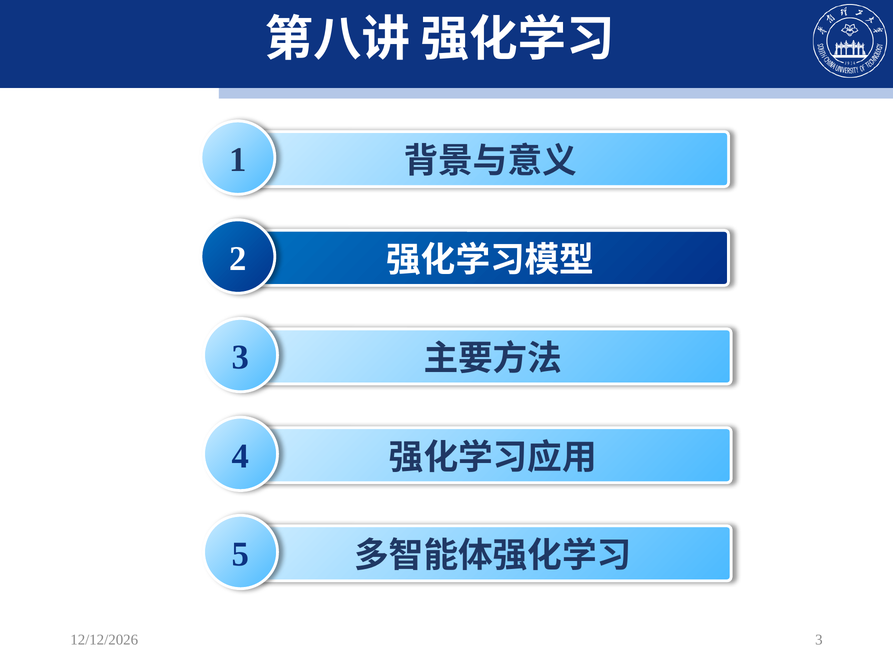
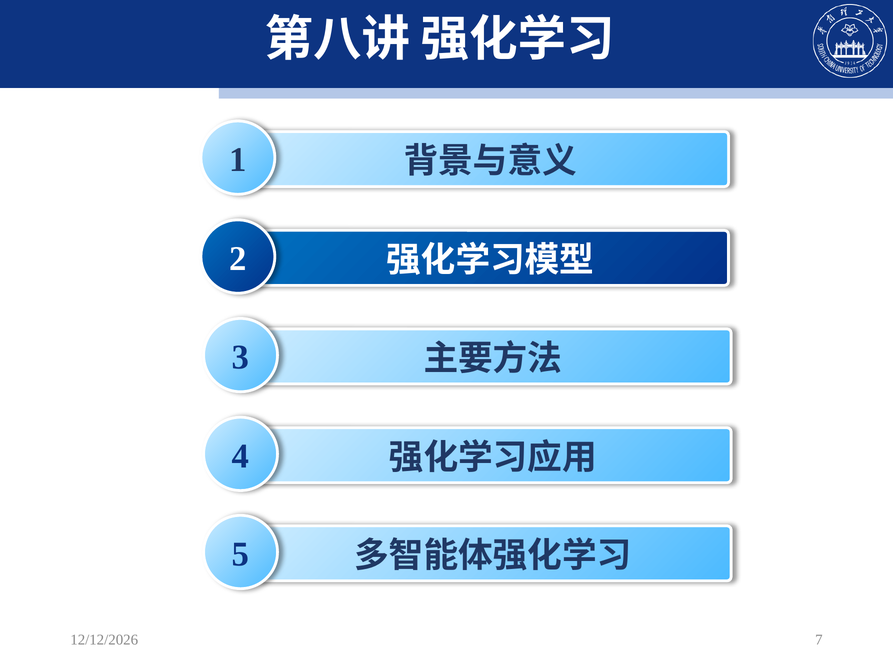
3 at (819, 640): 3 -> 7
